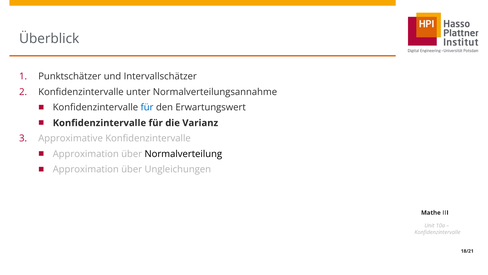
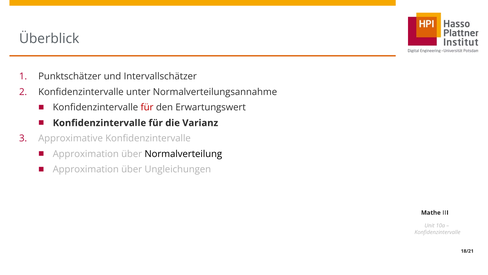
für at (147, 107) colour: blue -> red
